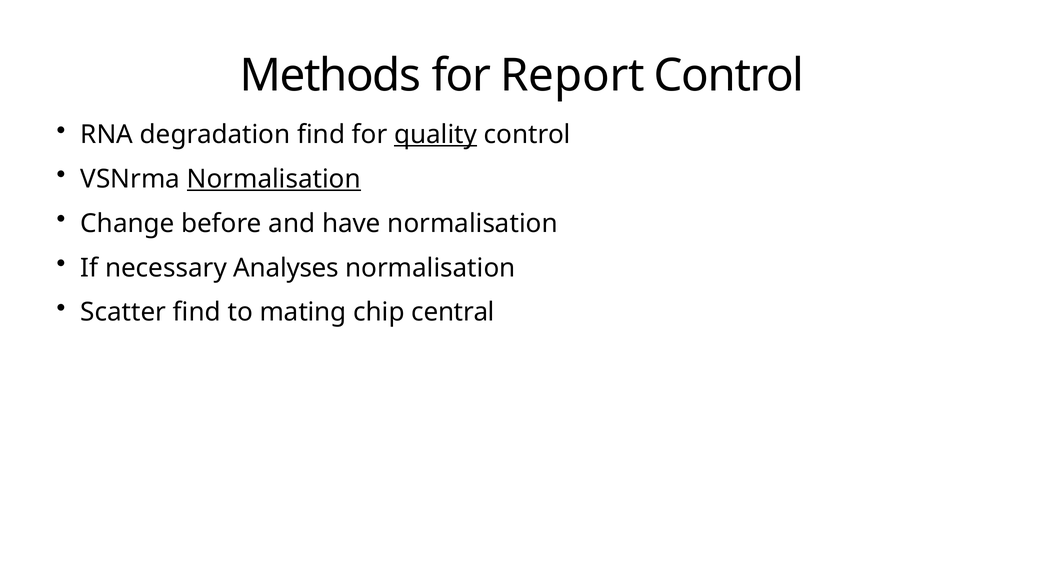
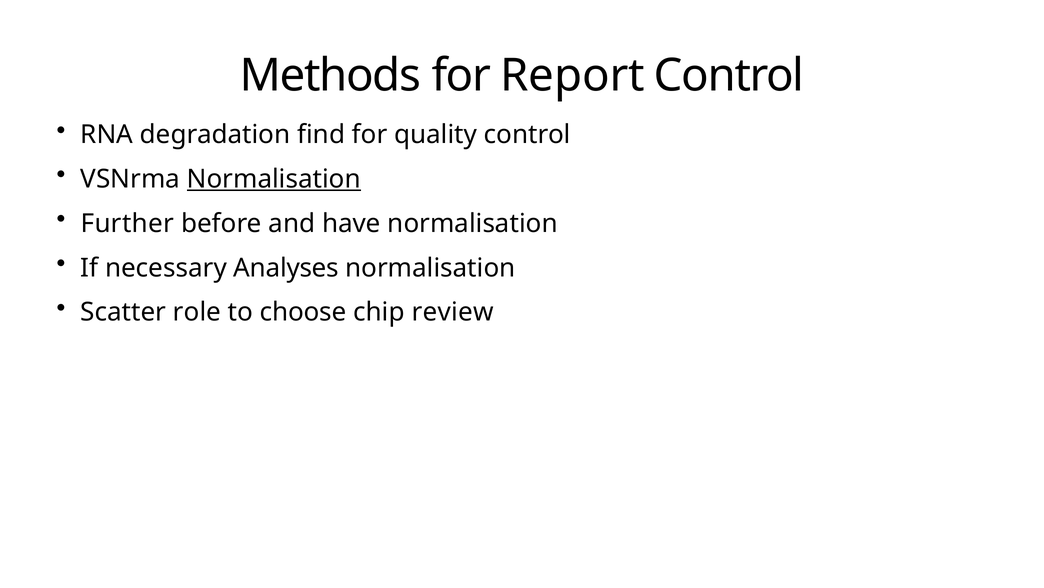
quality underline: present -> none
Change: Change -> Further
Scatter find: find -> role
mating: mating -> choose
central: central -> review
